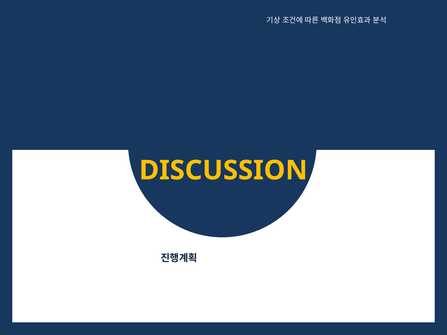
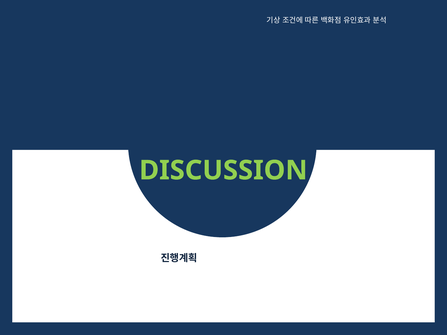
DISCUSSION colour: yellow -> light green
